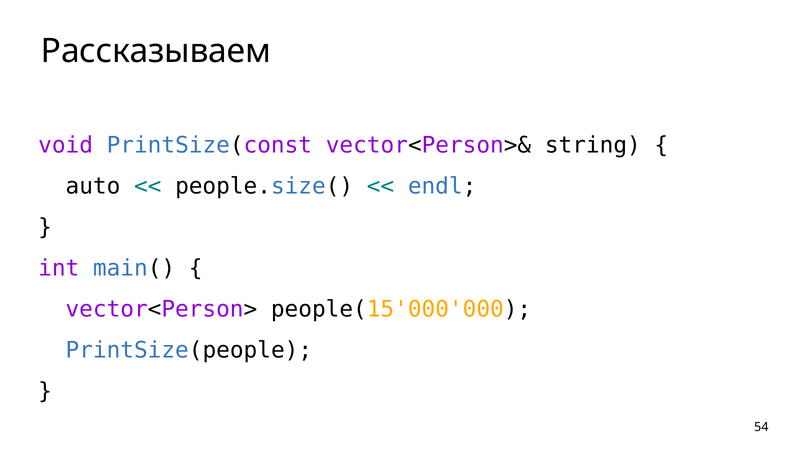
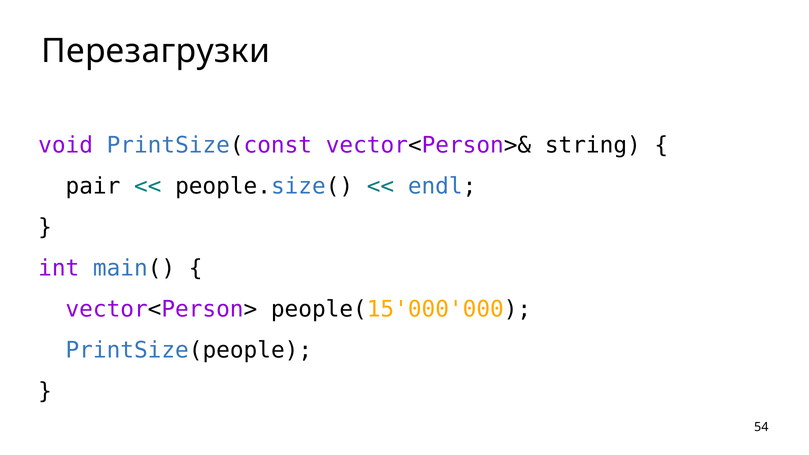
Рассказываем: Рассказываем -> Перезагрузки
auto: auto -> pair
